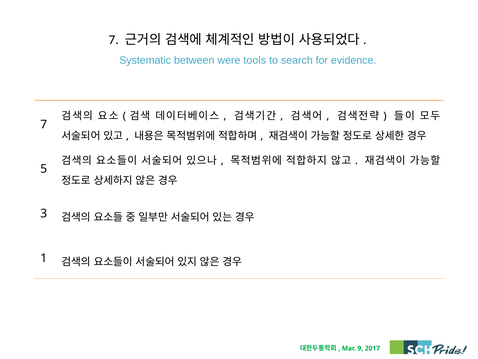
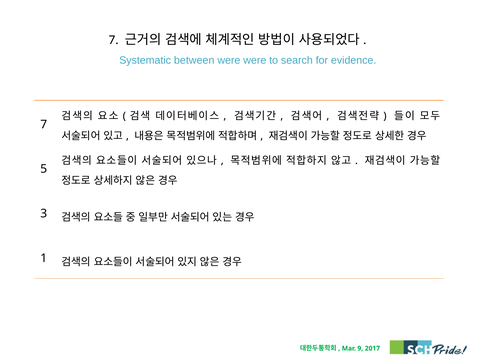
were tools: tools -> were
